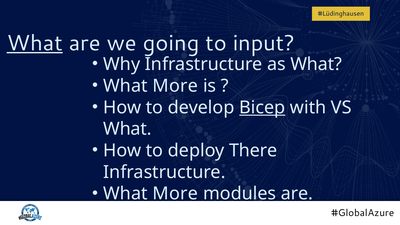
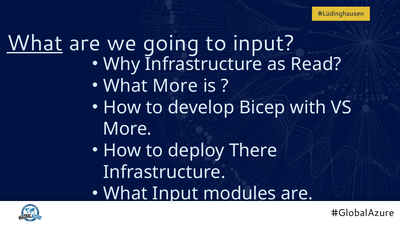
as What: What -> Read
Bicep underline: present -> none
What at (127, 129): What -> More
More at (175, 194): More -> Input
